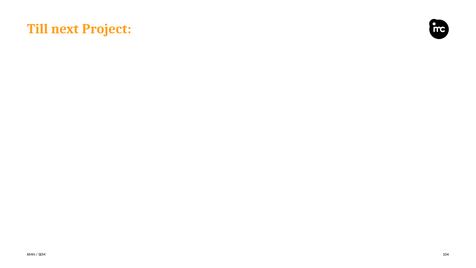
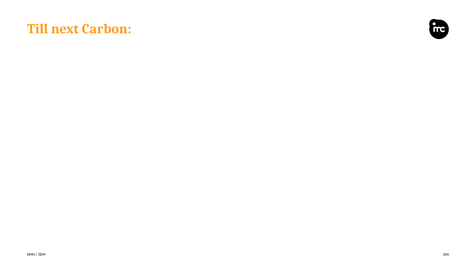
Project: Project -> Carbon
